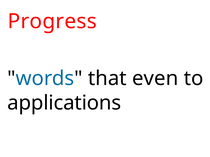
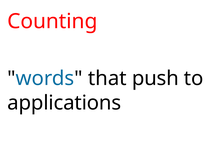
Progress: Progress -> Counting
even: even -> push
